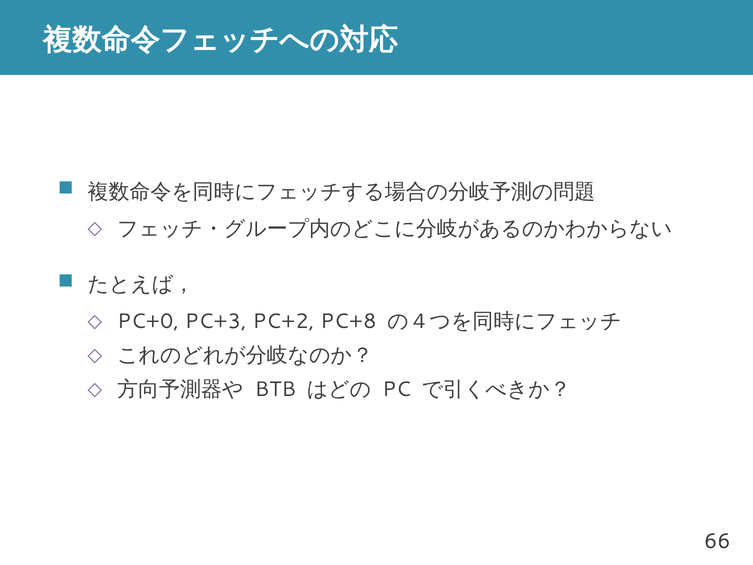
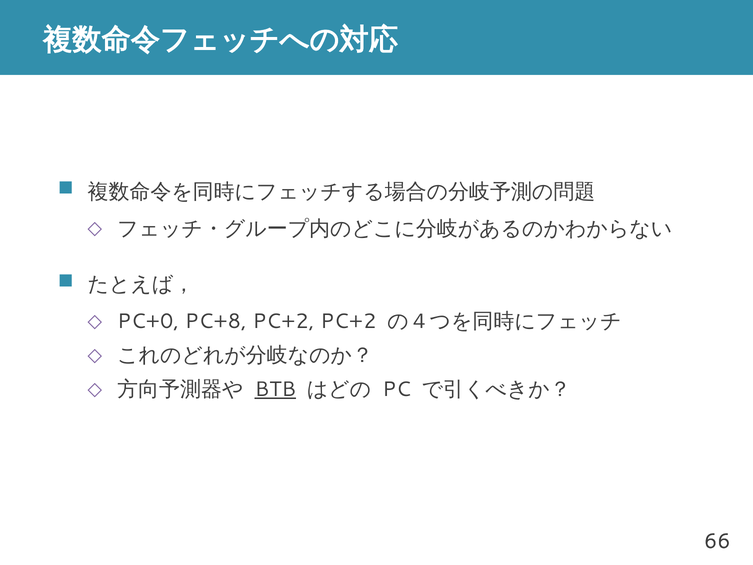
PC+3: PC+3 -> PC+8
PC+2 PC+8: PC+8 -> PC+2
BTB underline: none -> present
